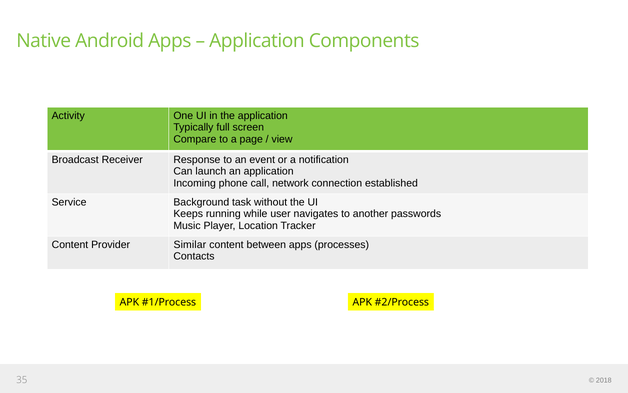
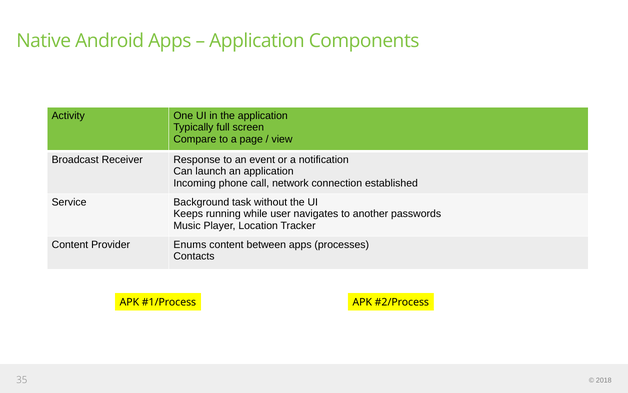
Similar: Similar -> Enums
